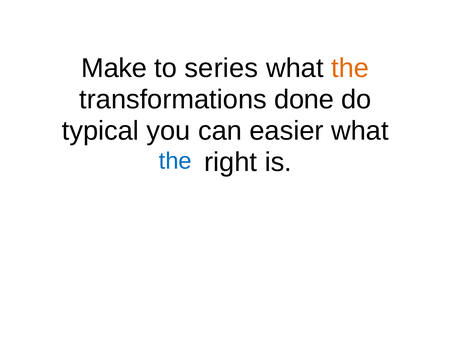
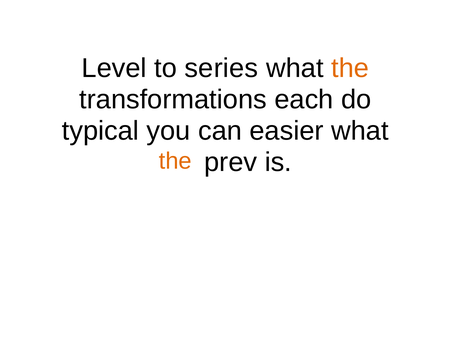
Make: Make -> Level
done: done -> each
right: right -> prev
the at (175, 161) colour: blue -> orange
